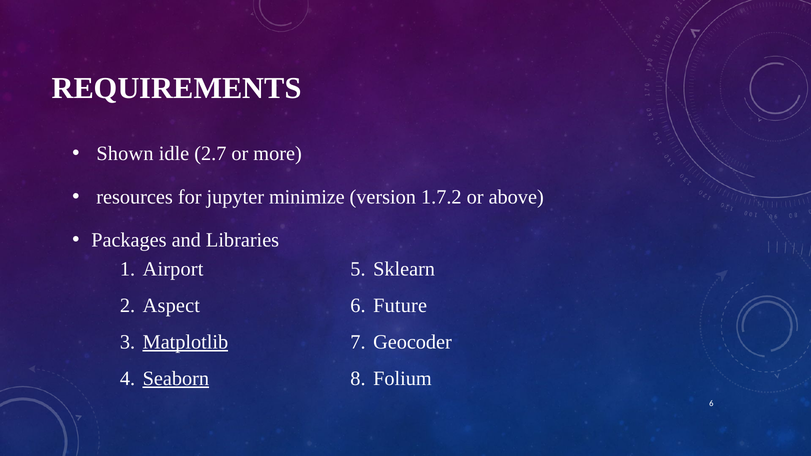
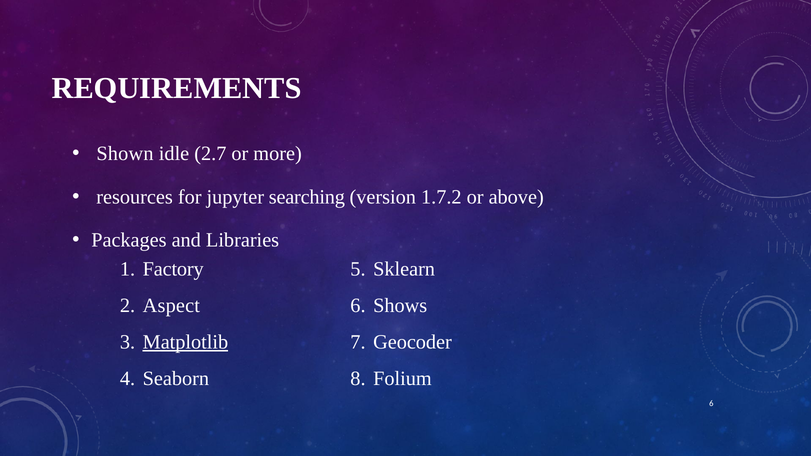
minimize: minimize -> searching
Airport: Airport -> Factory
Future: Future -> Shows
Seaborn underline: present -> none
